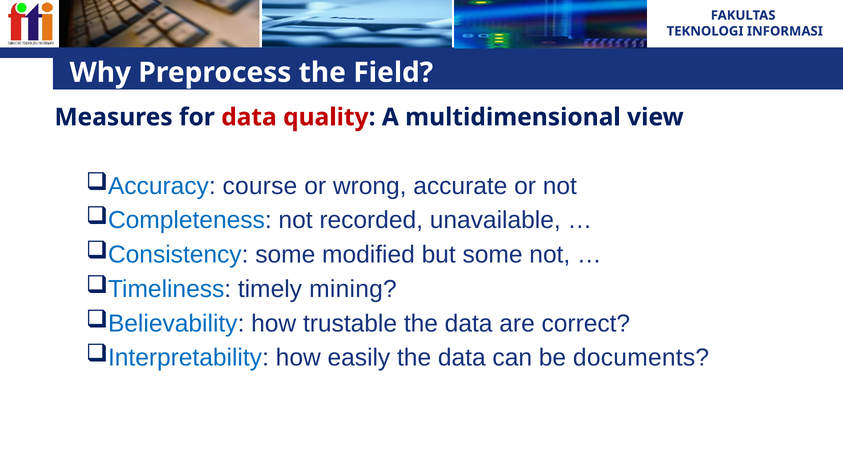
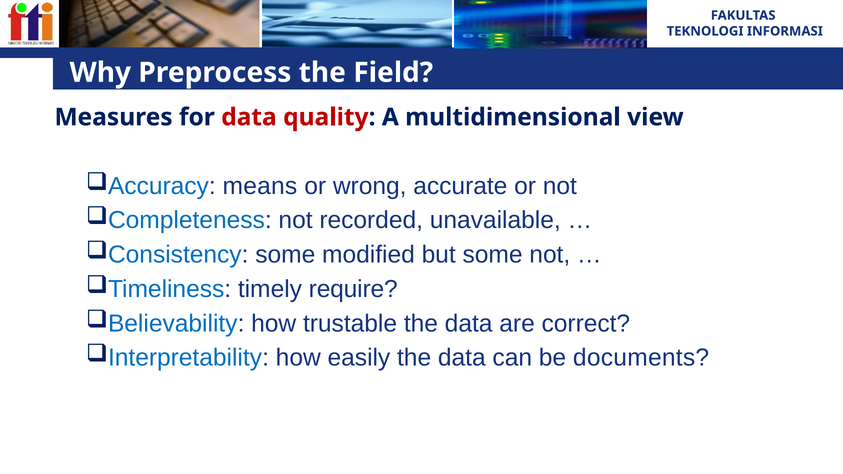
course: course -> means
mining: mining -> require
